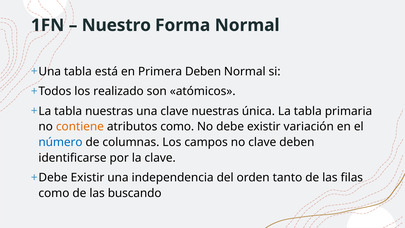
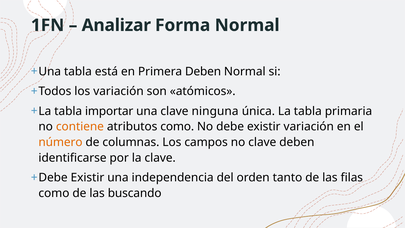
Nuestro: Nuestro -> Analizar
los realizado: realizado -> variación
tabla nuestras: nuestras -> importar
clave nuestras: nuestras -> ninguna
número colour: blue -> orange
